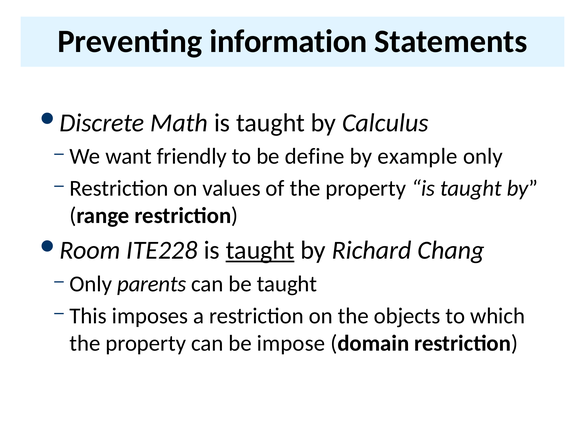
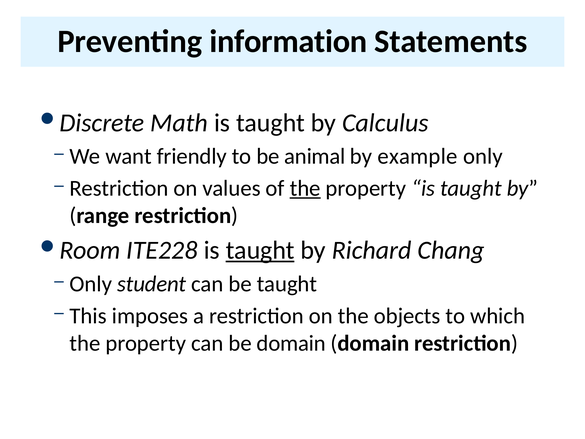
define: define -> animal
the at (305, 188) underline: none -> present
parents: parents -> student
be impose: impose -> domain
